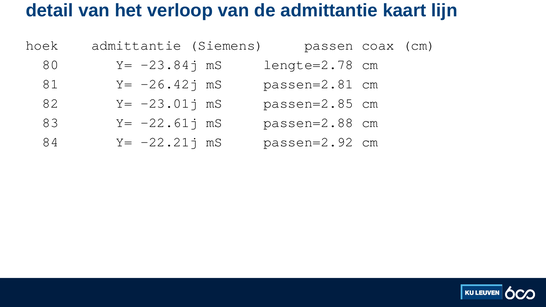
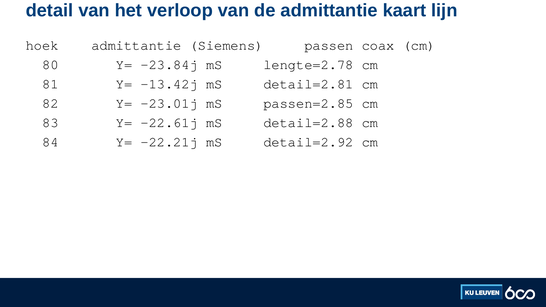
-26.42j: -26.42j -> -13.42j
passen=2.81: passen=2.81 -> detail=2.81
passen=2.88: passen=2.88 -> detail=2.88
passen=2.92: passen=2.92 -> detail=2.92
